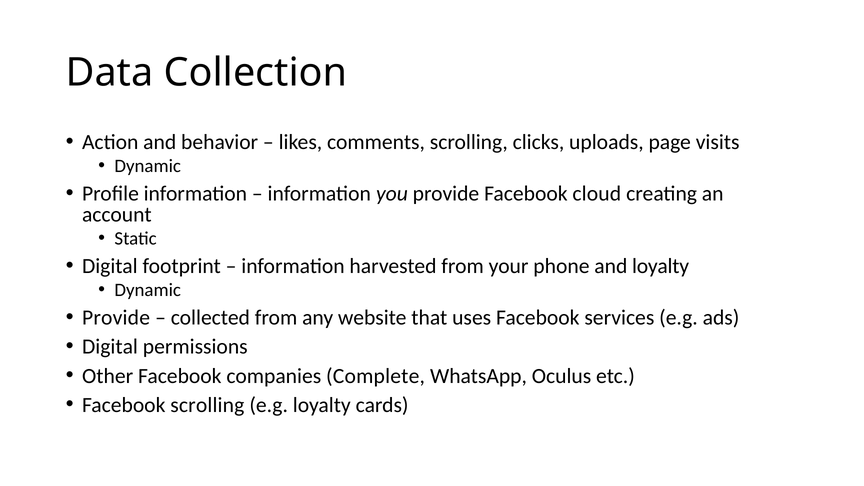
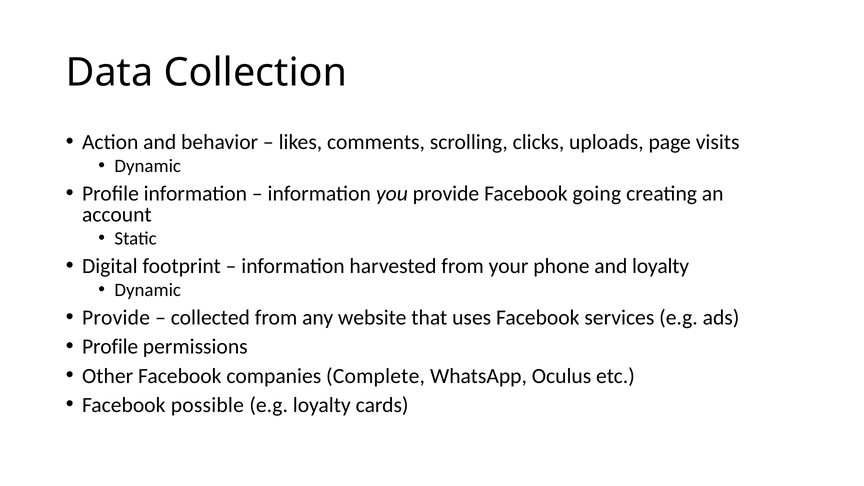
cloud: cloud -> going
Digital at (110, 347): Digital -> Profile
Facebook scrolling: scrolling -> possible
